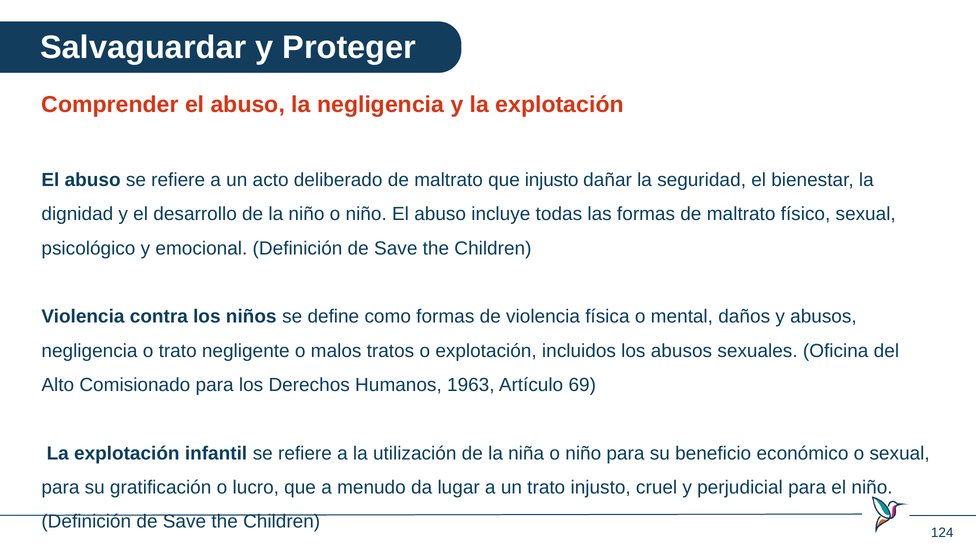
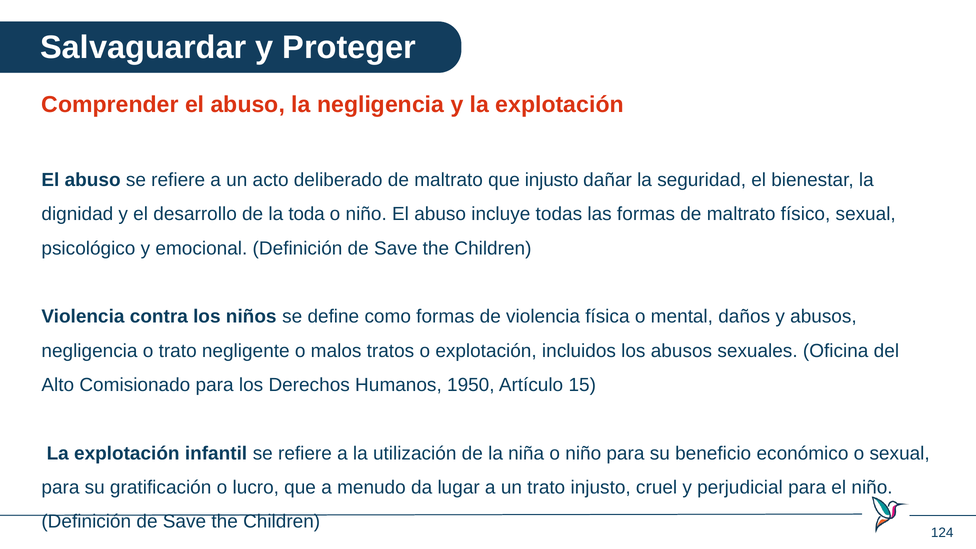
la niño: niño -> toda
1963: 1963 -> 1950
69: 69 -> 15
